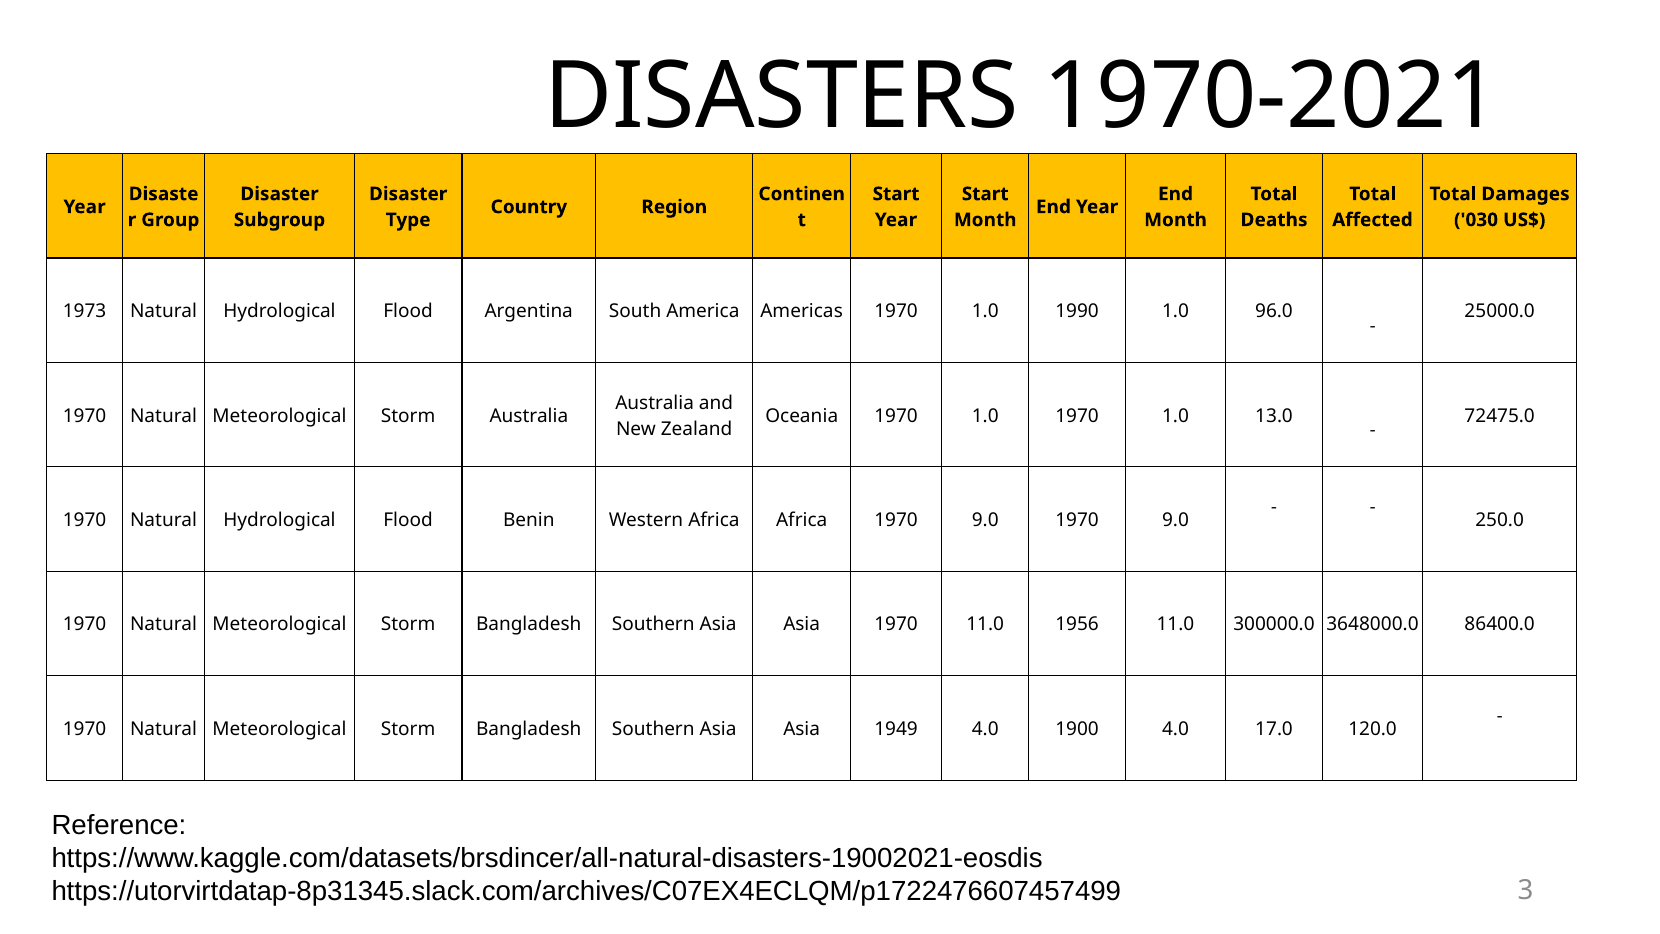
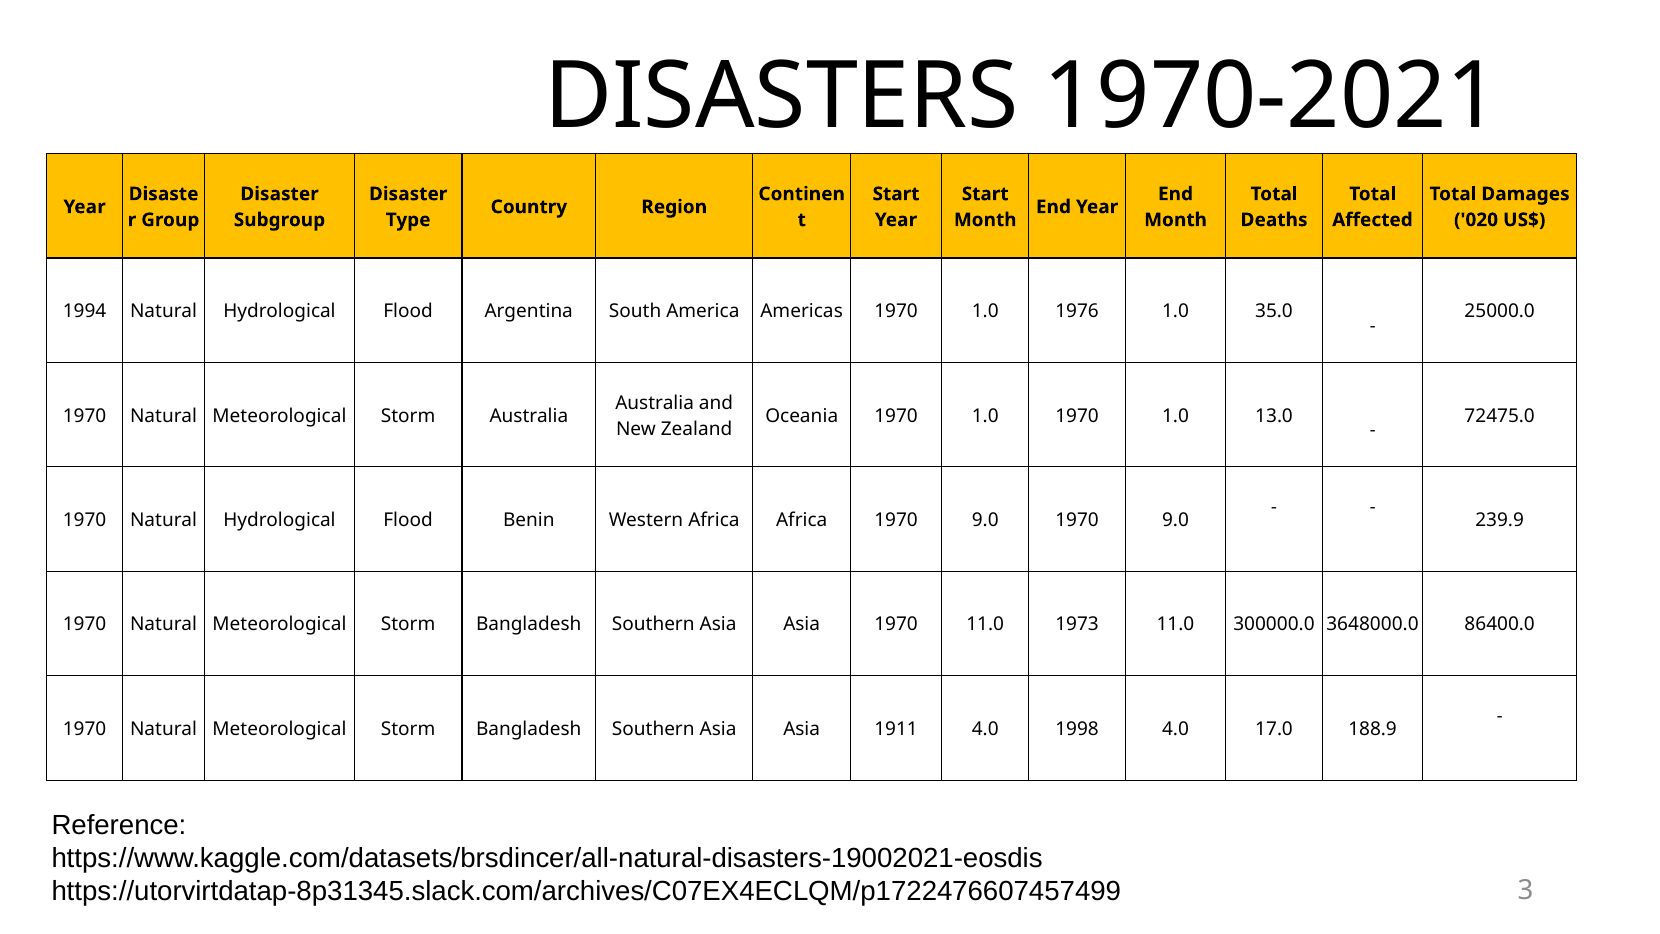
030: 030 -> 020
1973: 1973 -> 1994
1990: 1990 -> 1976
96.0: 96.0 -> 35.0
250.0: 250.0 -> 239.9
1956: 1956 -> 1973
1949: 1949 -> 1911
1900: 1900 -> 1998
120.0: 120.0 -> 188.9
